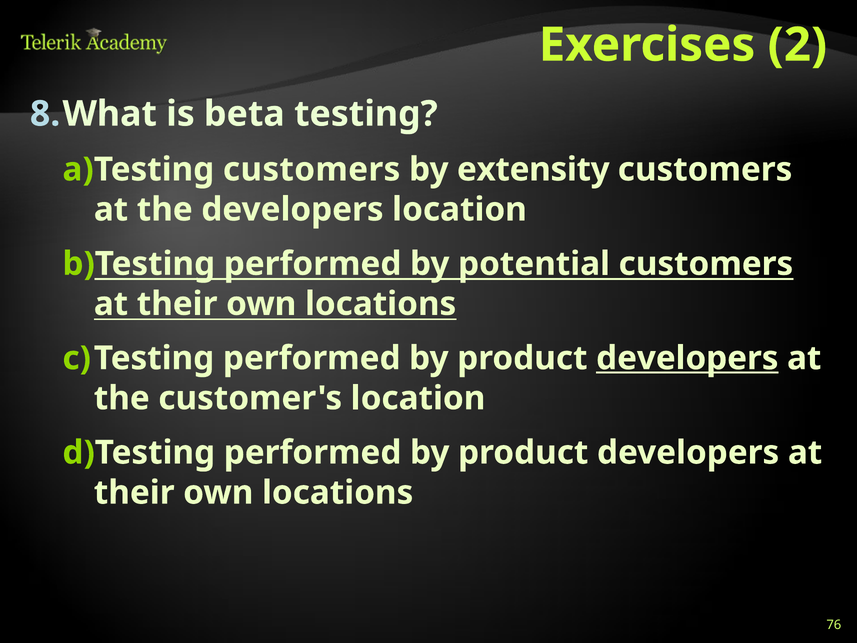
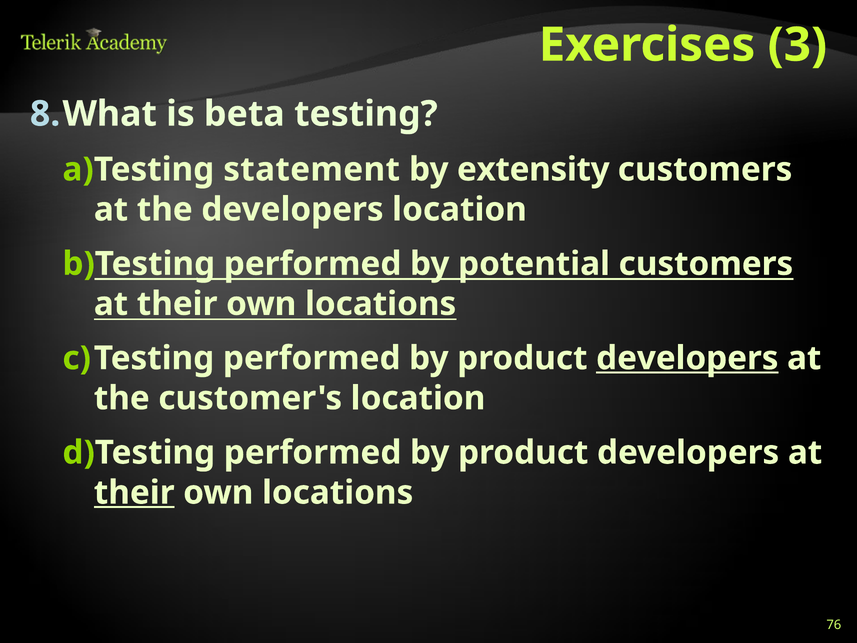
2: 2 -> 3
customers at (312, 169): customers -> statement
their at (134, 492) underline: none -> present
